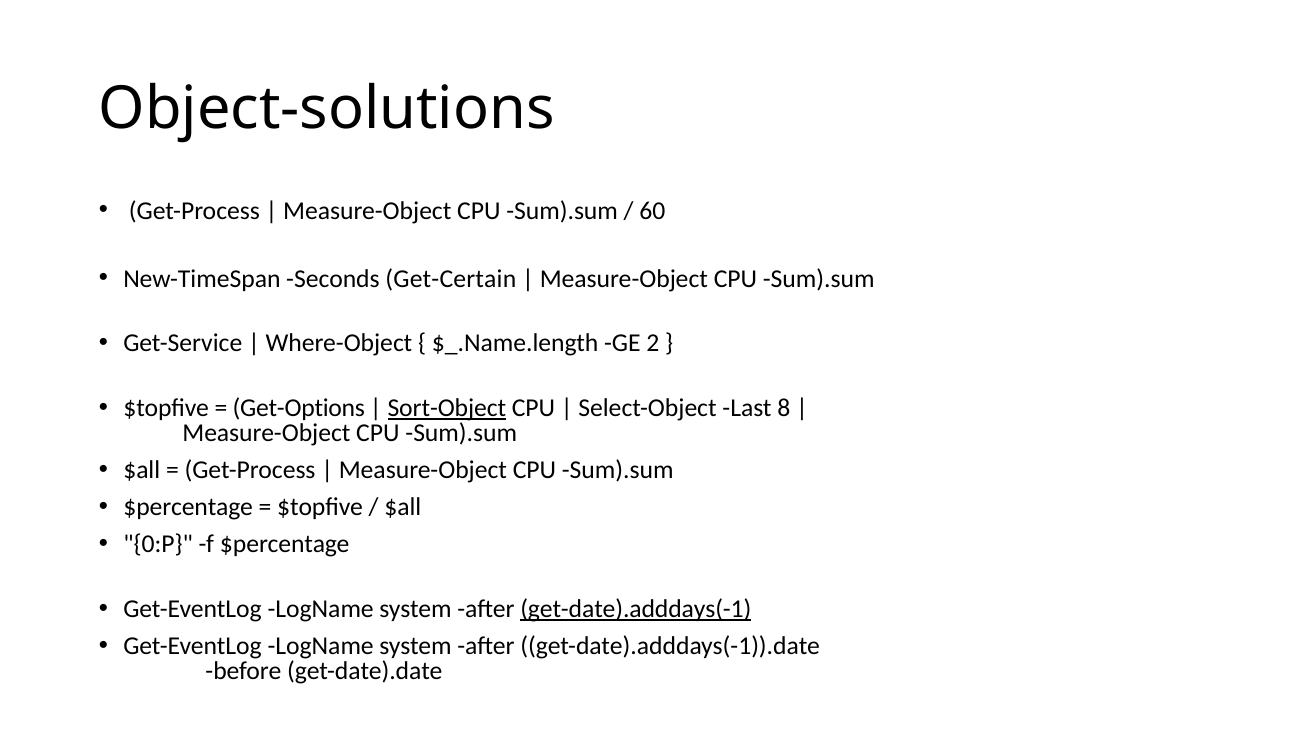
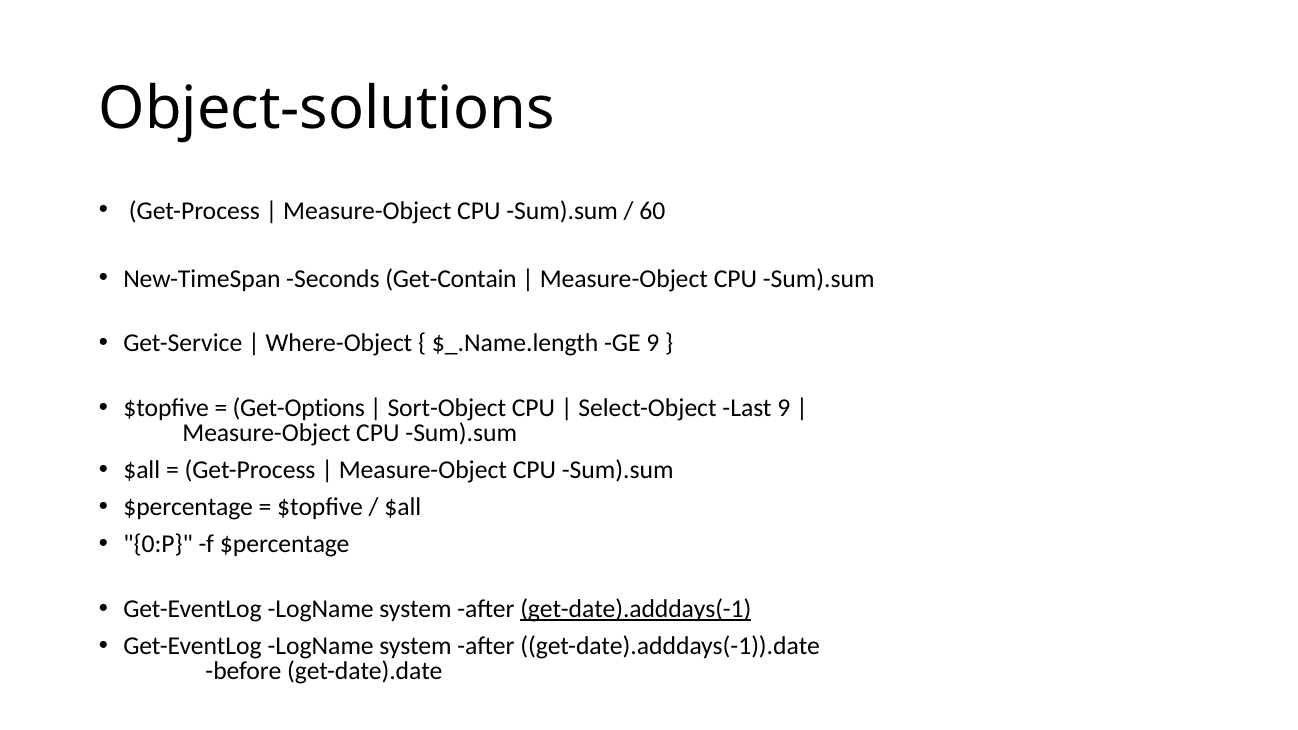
Get-Certain: Get-Certain -> Get-Contain
GE 2: 2 -> 9
Sort-Object underline: present -> none
Last 8: 8 -> 9
